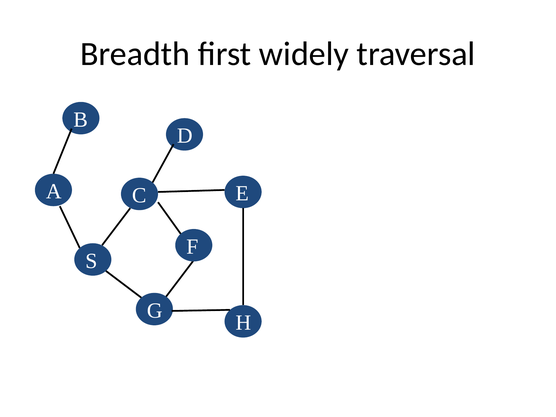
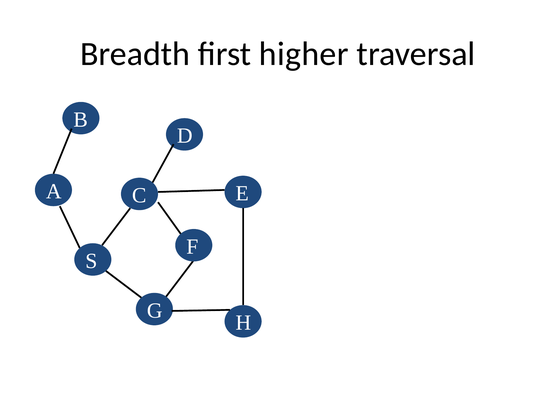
widely: widely -> higher
